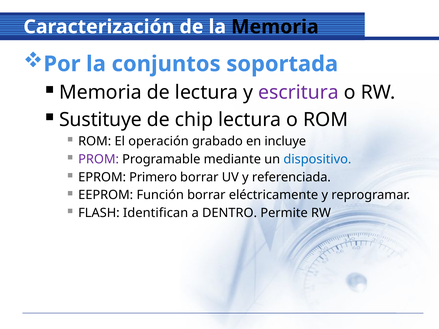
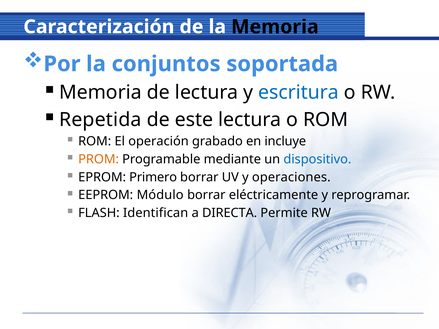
escritura colour: purple -> blue
Sustituye: Sustituye -> Repetida
chip: chip -> este
PROM colour: purple -> orange
referenciada: referenciada -> operaciones
Función: Función -> Módulo
DENTRO: DENTRO -> DIRECTA
